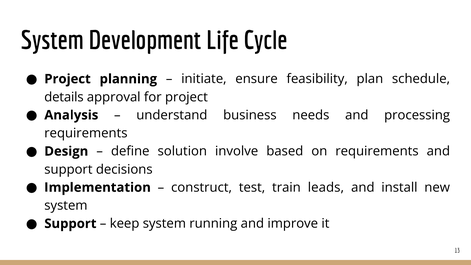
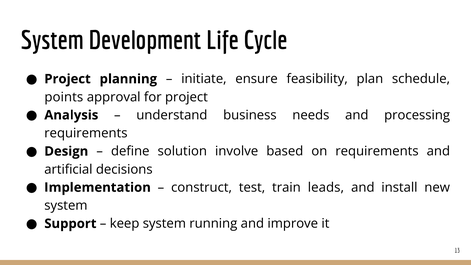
details: details -> points
support at (68, 169): support -> artificial
